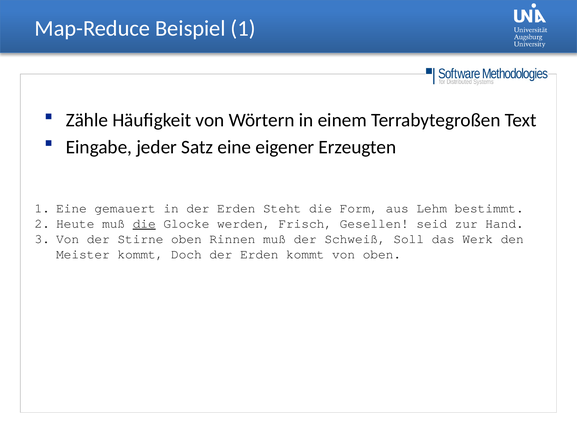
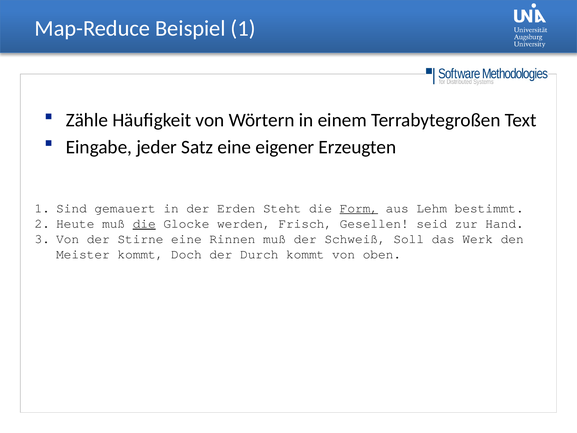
1 Eine: Eine -> Sind
Form underline: none -> present
Stirne oben: oben -> eine
Doch der Erden: Erden -> Durch
